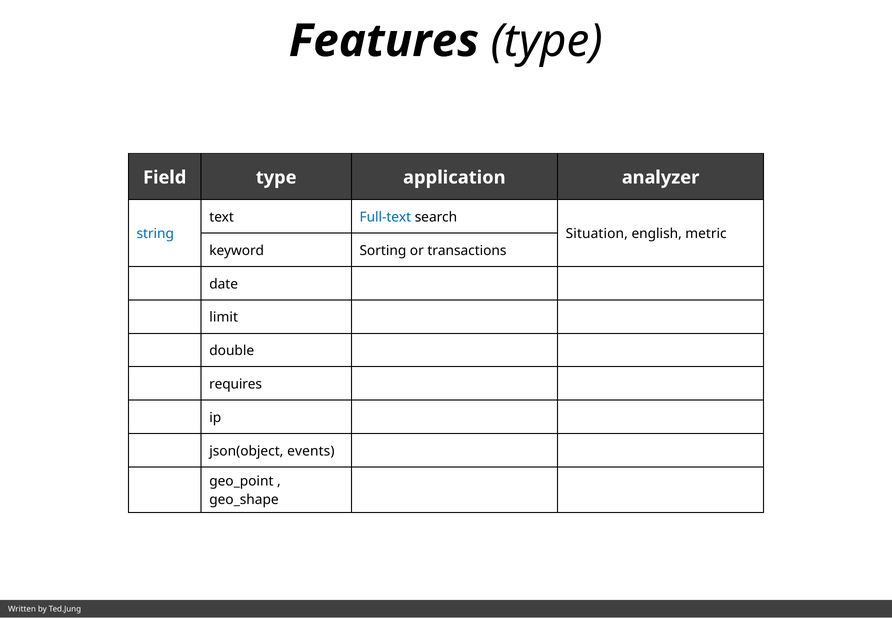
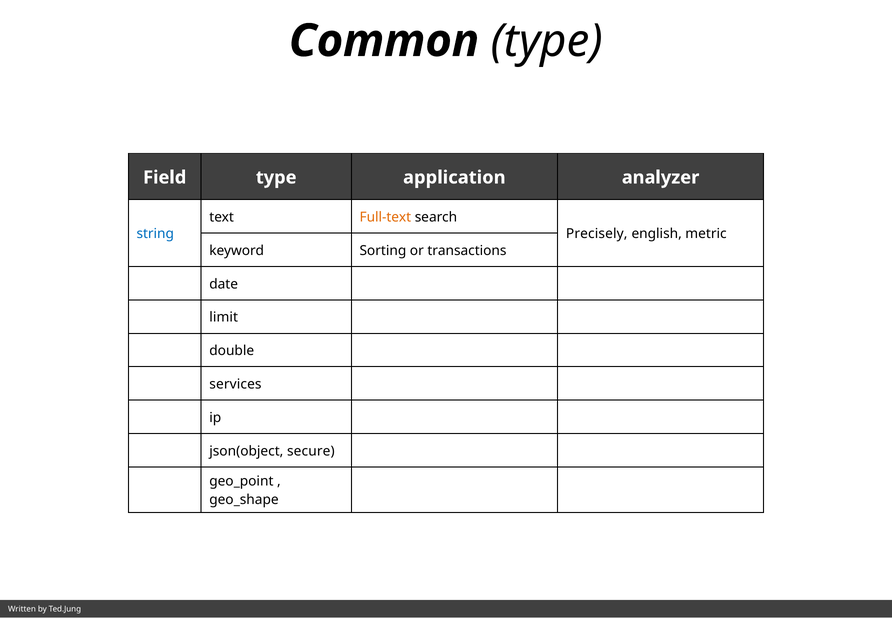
Features: Features -> Common
Full-text colour: blue -> orange
Situation: Situation -> Precisely
requires: requires -> services
events: events -> secure
